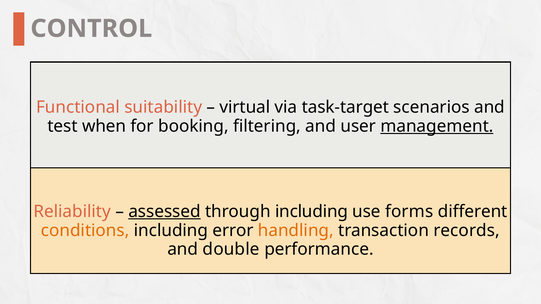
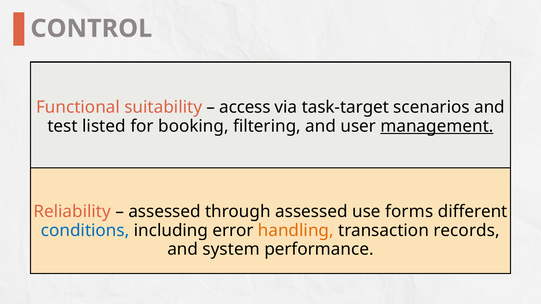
virtual: virtual -> access
when: when -> listed
assessed at (165, 212) underline: present -> none
through including: including -> assessed
conditions colour: orange -> blue
double: double -> system
